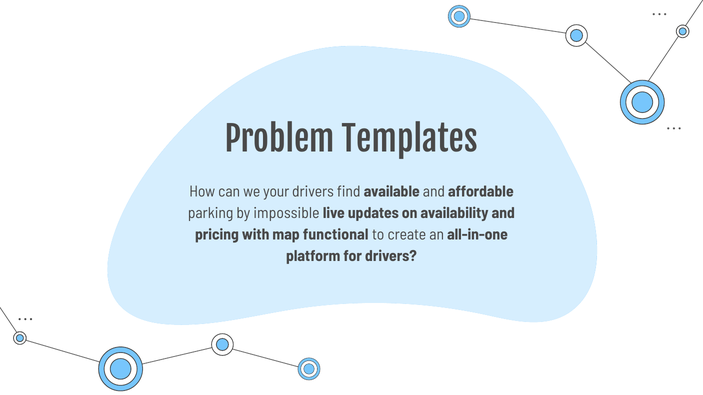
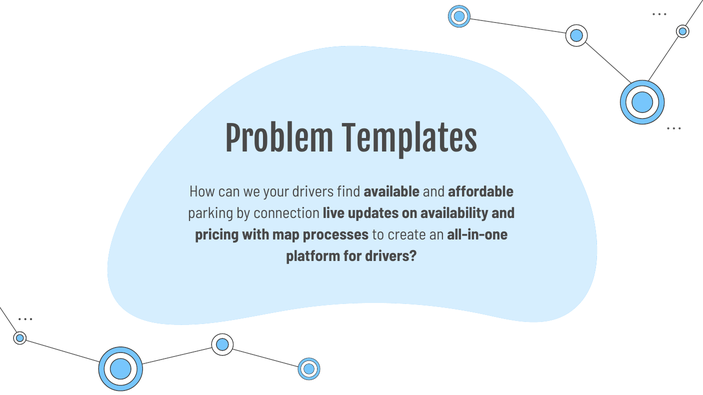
impossible: impossible -> connection
functional: functional -> processes
